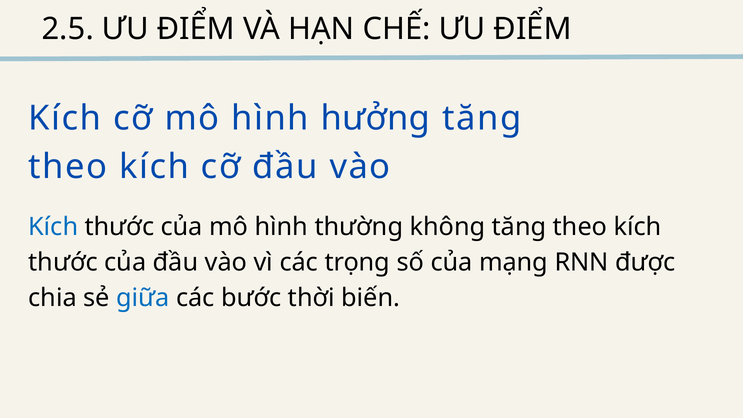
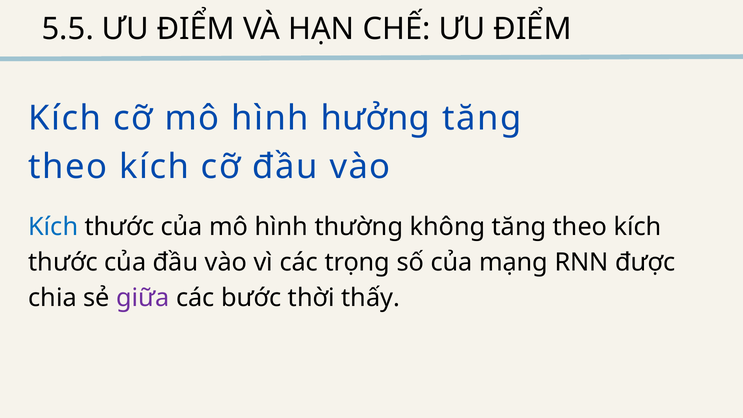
2.5: 2.5 -> 5.5
giữa colour: blue -> purple
biến: biến -> thấy
